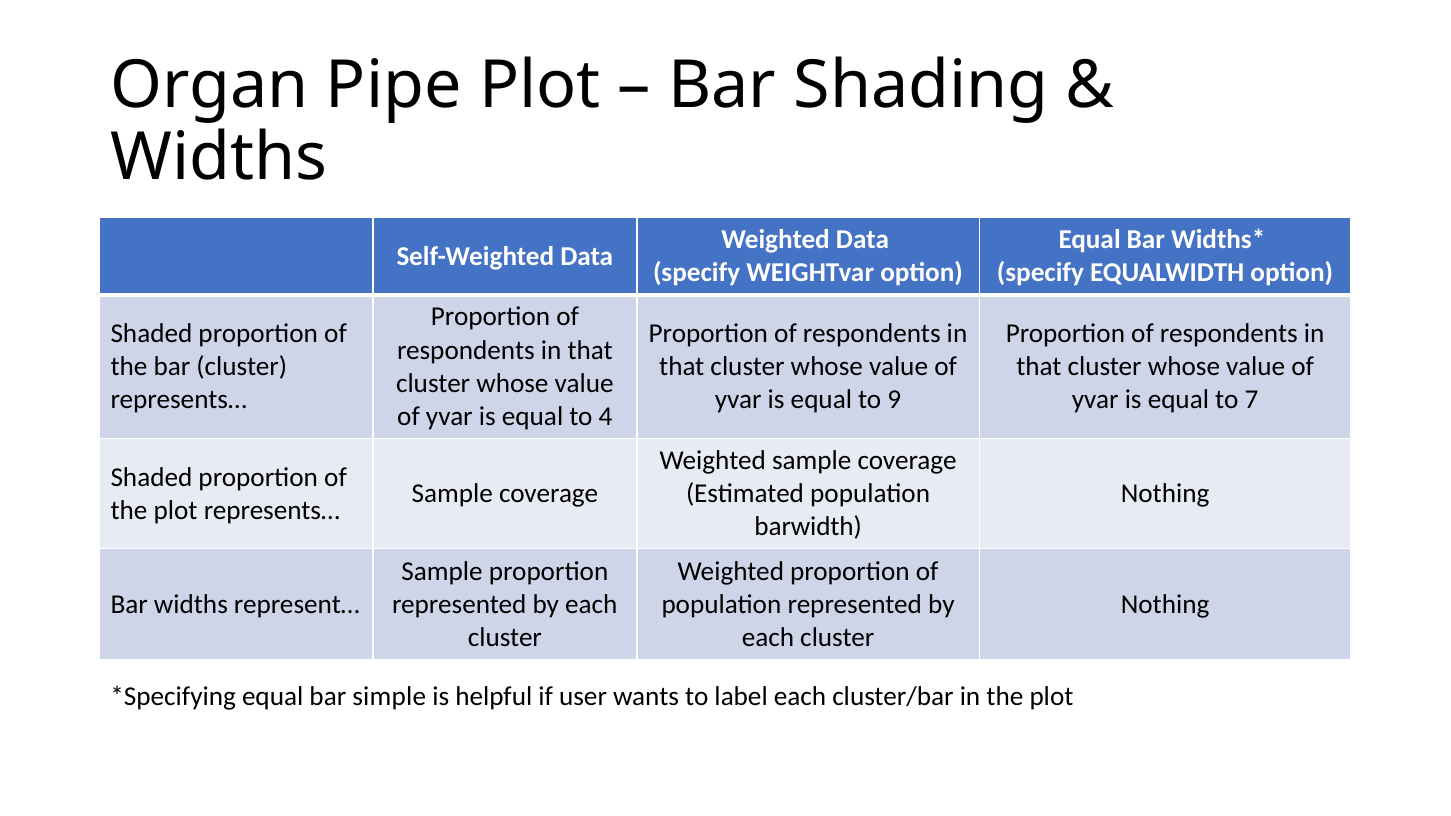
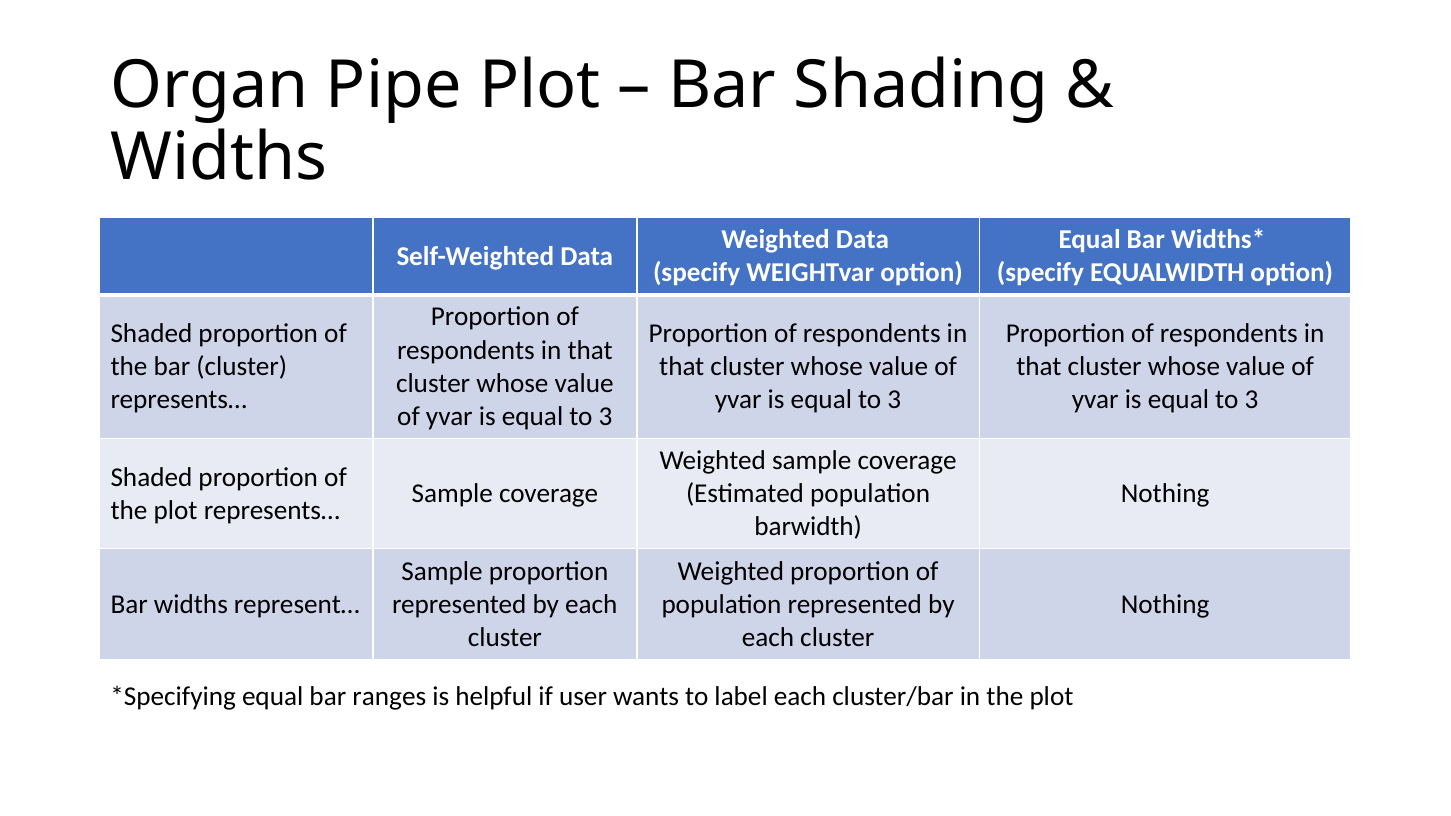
9 at (894, 400): 9 -> 3
7 at (1251, 400): 7 -> 3
4 at (606, 417): 4 -> 3
simple: simple -> ranges
